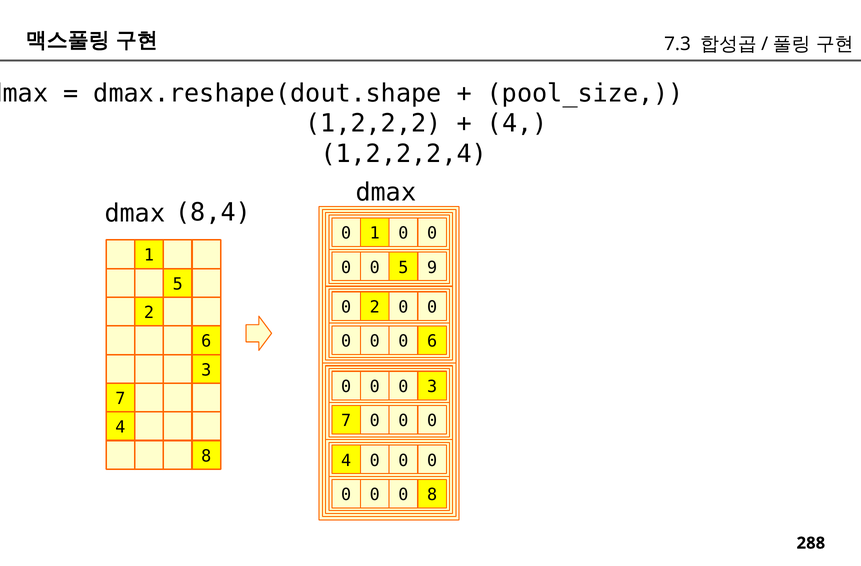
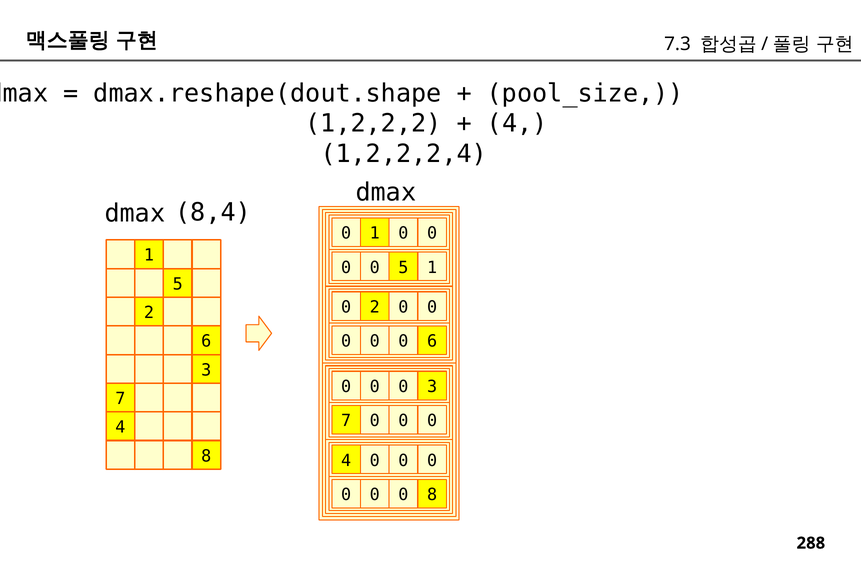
5 9: 9 -> 1
